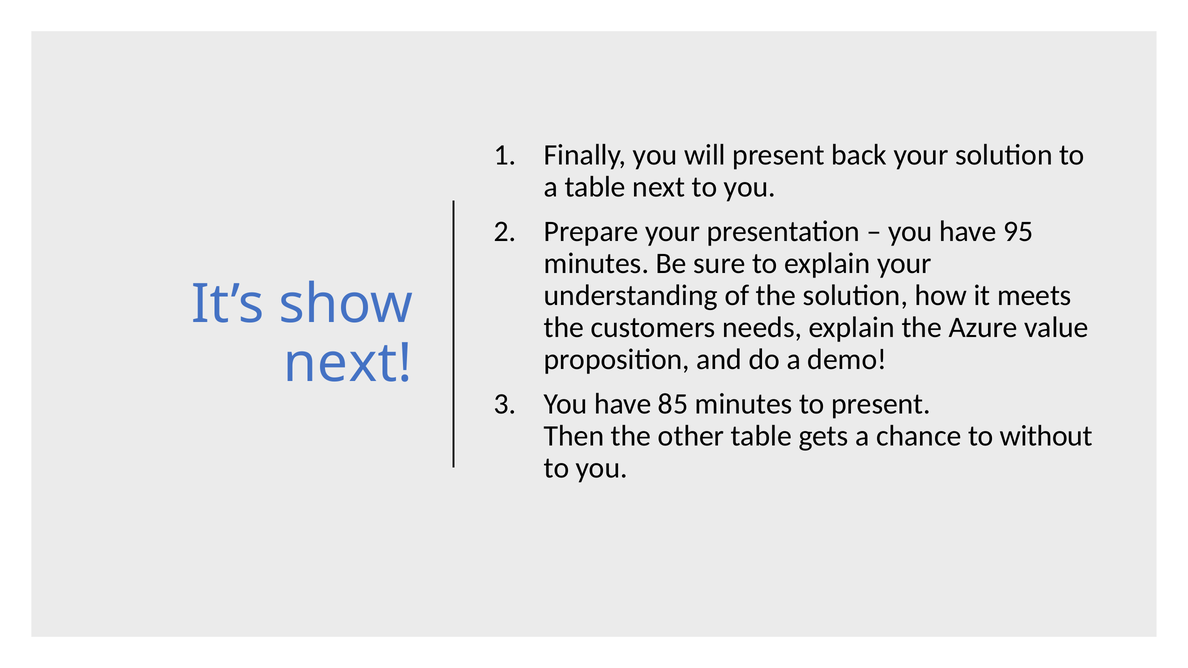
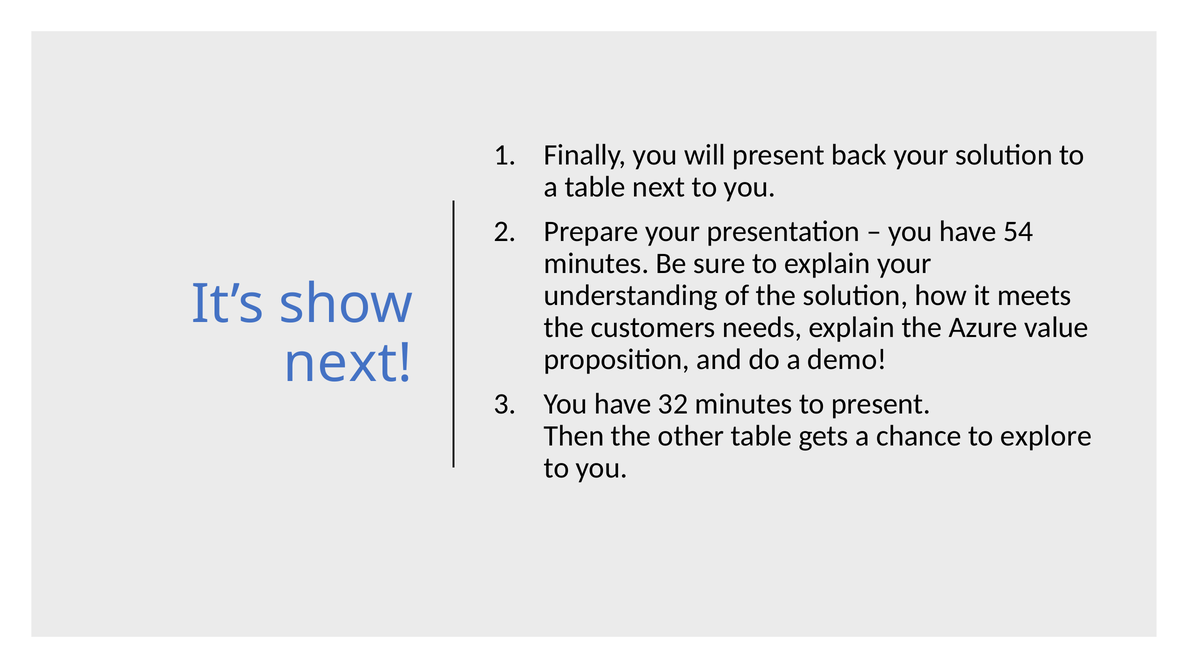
95: 95 -> 54
85: 85 -> 32
without: without -> explore
